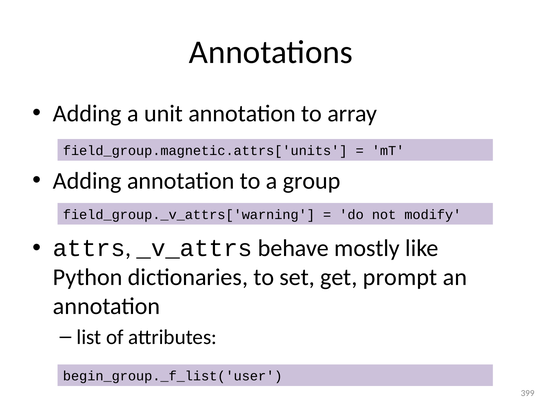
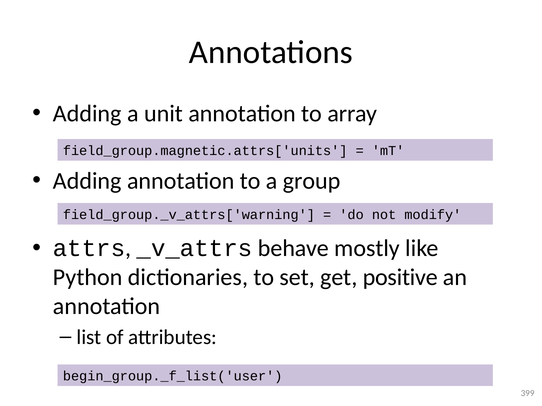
prompt: prompt -> positive
